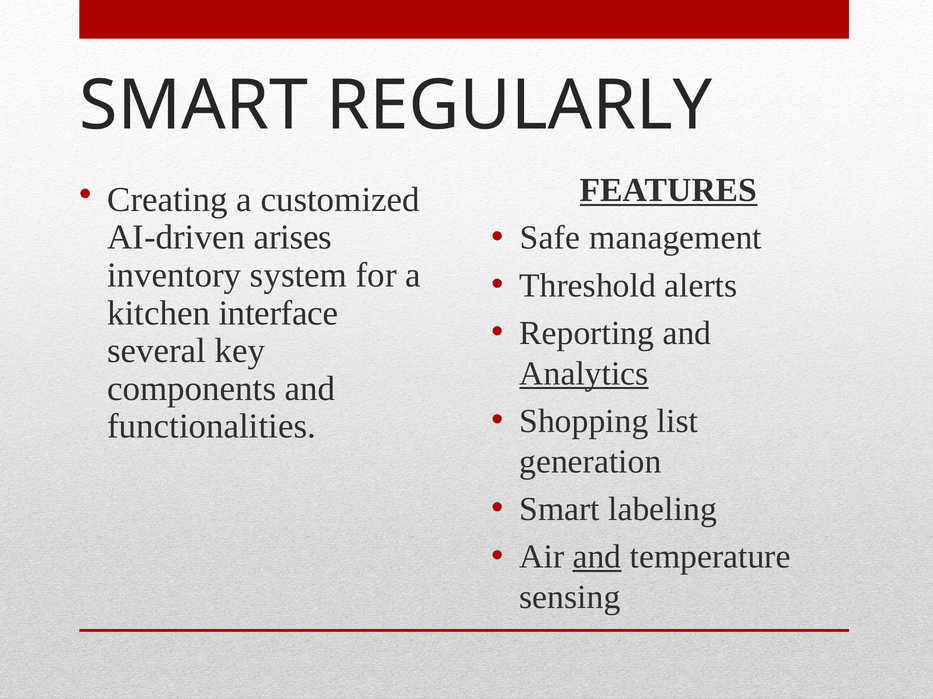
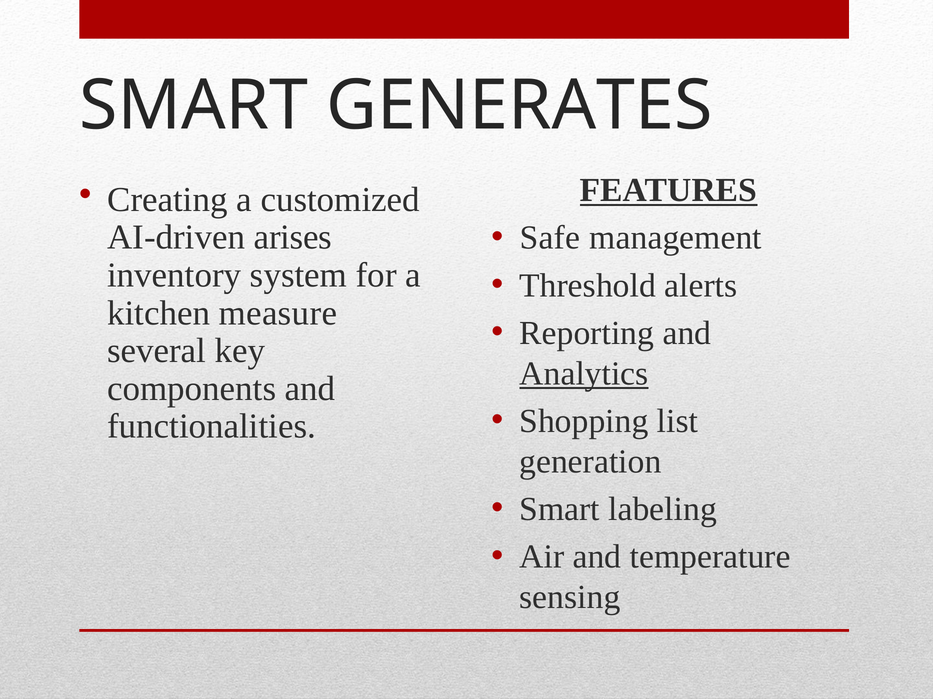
REGULARLY: REGULARLY -> GENERATES
interface: interface -> measure
and at (597, 557) underline: present -> none
